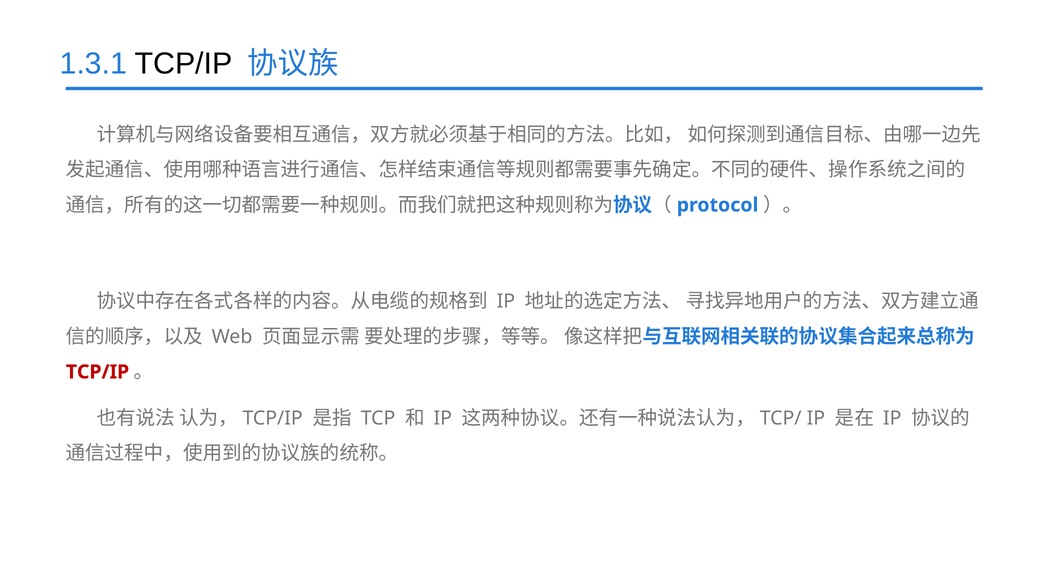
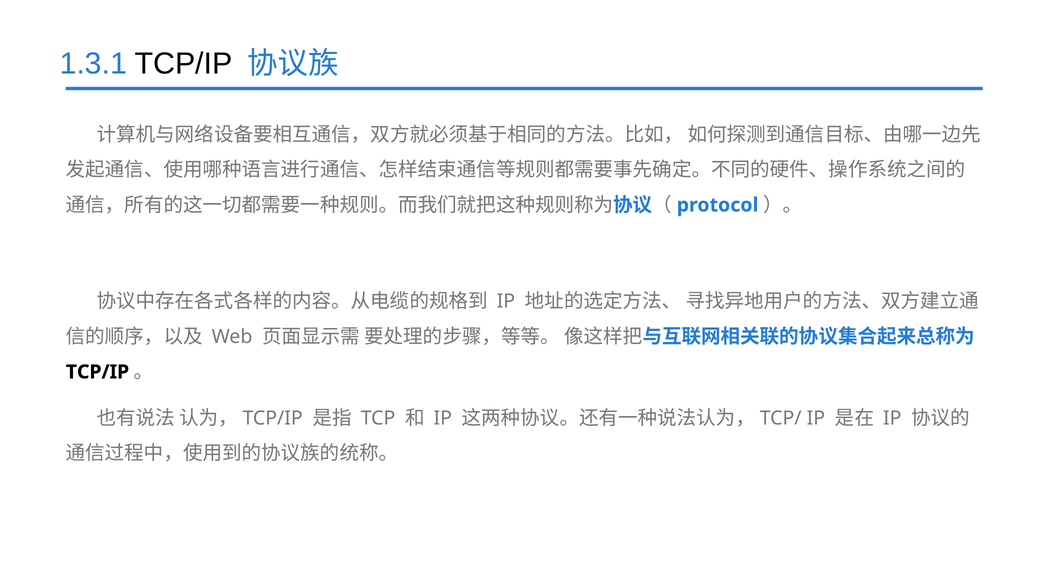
TCP/IP at (97, 372) colour: red -> black
